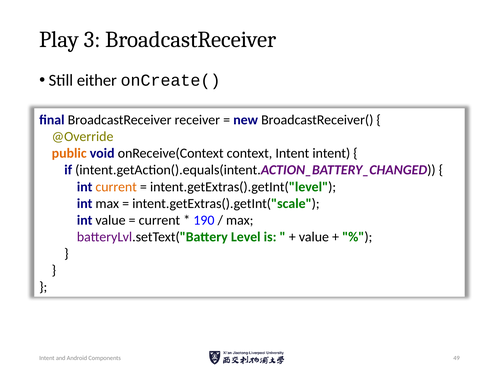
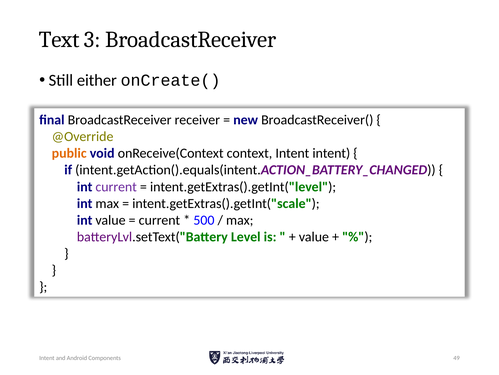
Play: Play -> Text
current at (116, 186) colour: orange -> purple
190: 190 -> 500
